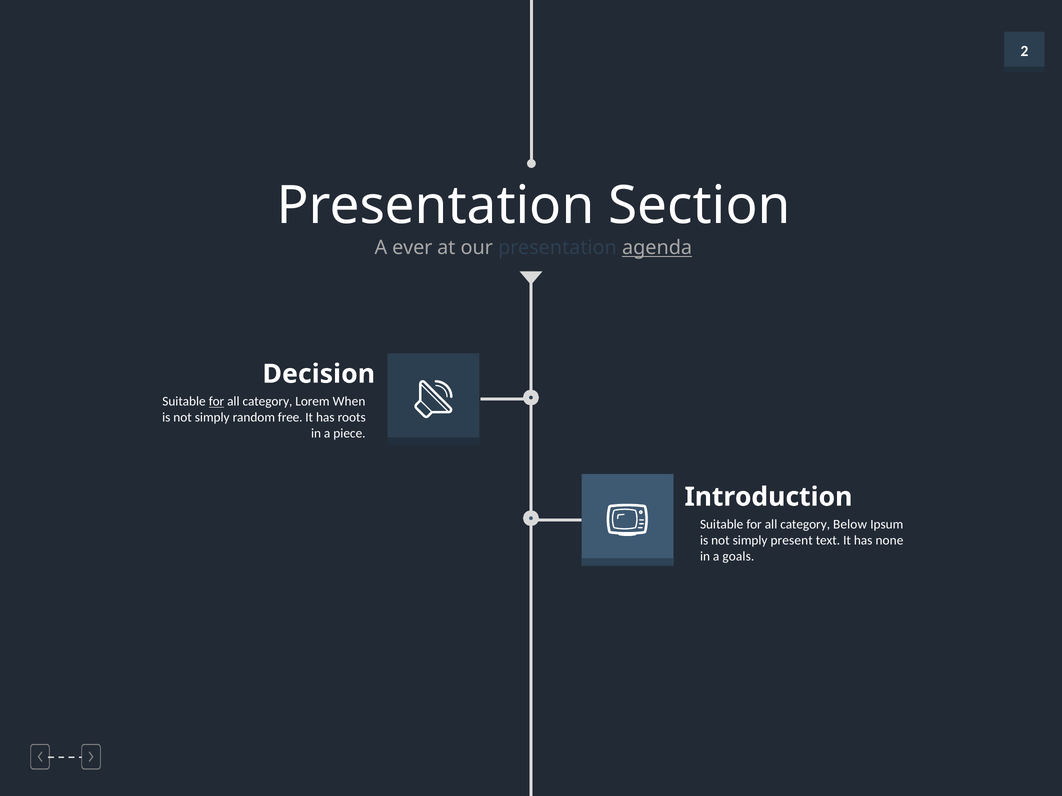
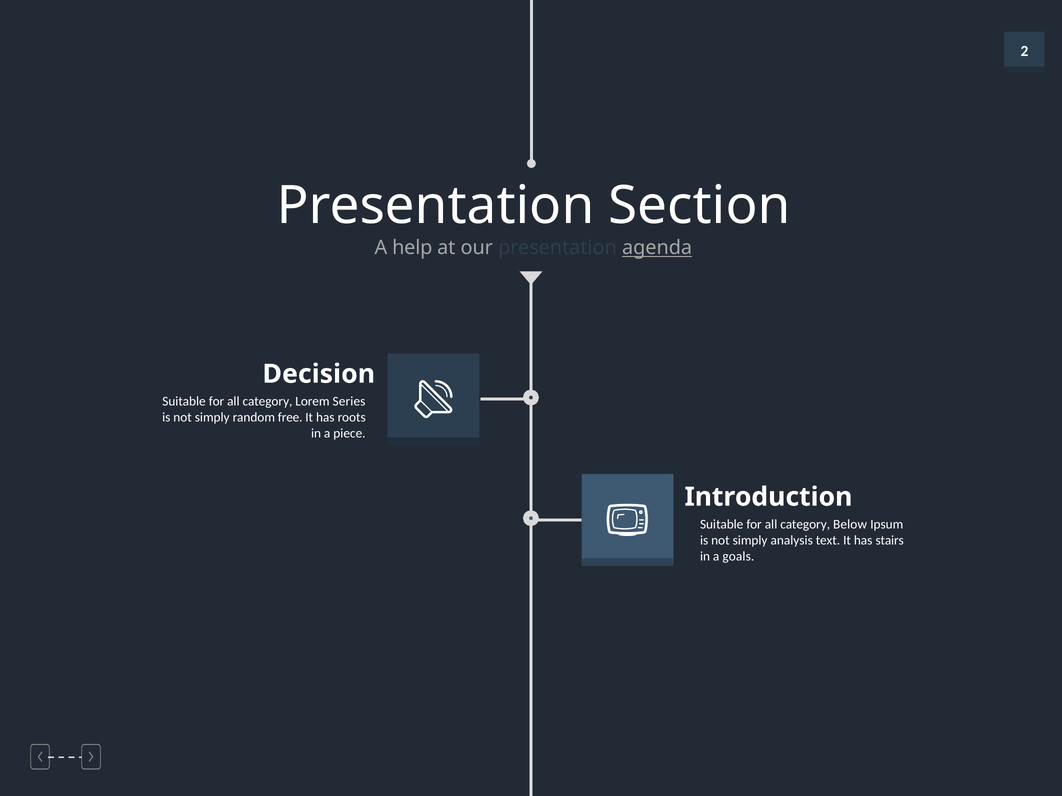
ever: ever -> help
for at (216, 402) underline: present -> none
When: When -> Series
present: present -> analysis
none: none -> stairs
